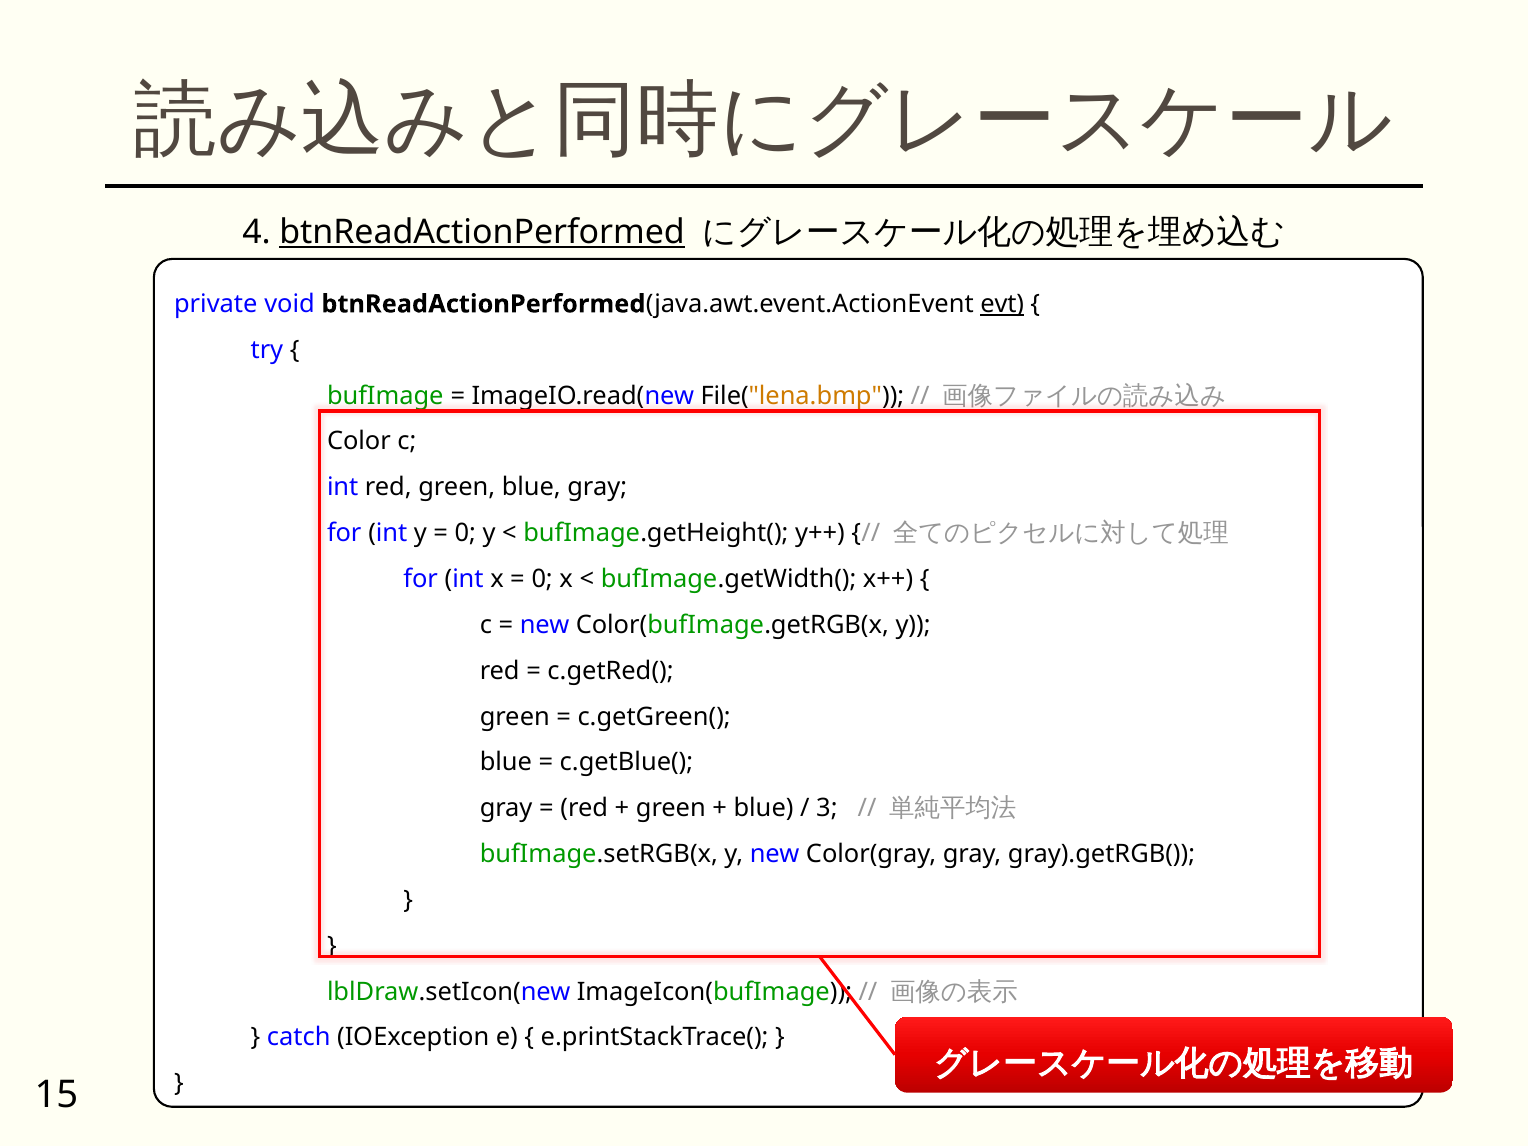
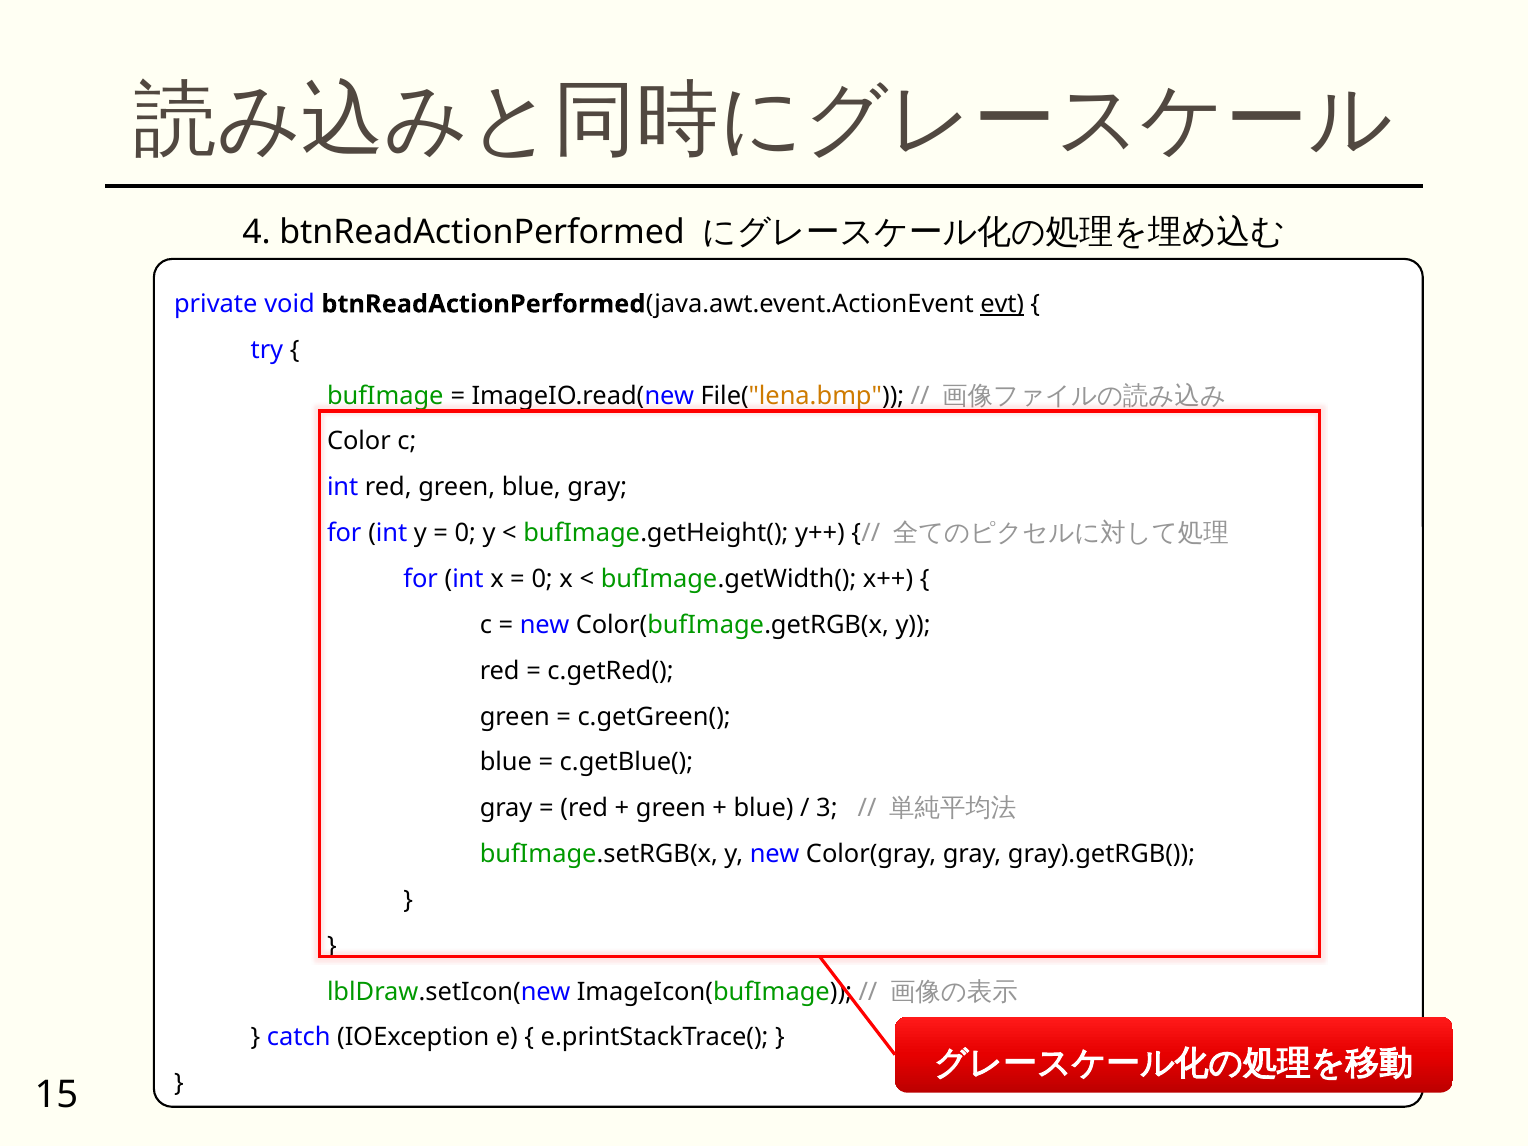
btnReadActionPerformed underline: present -> none
